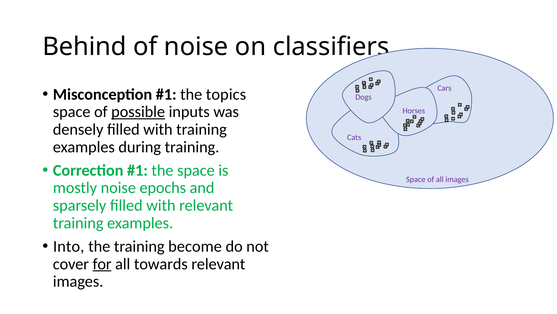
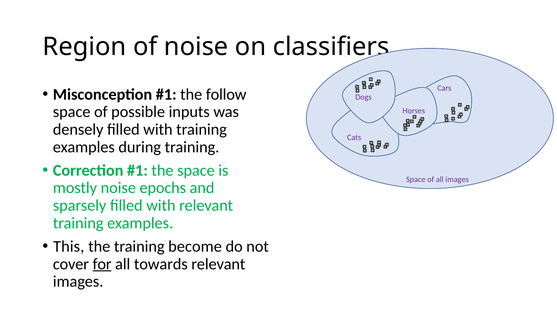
Behind: Behind -> Region
topics: topics -> follow
possible underline: present -> none
Into: Into -> This
